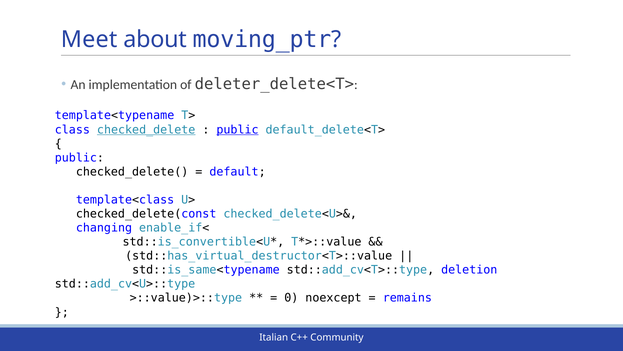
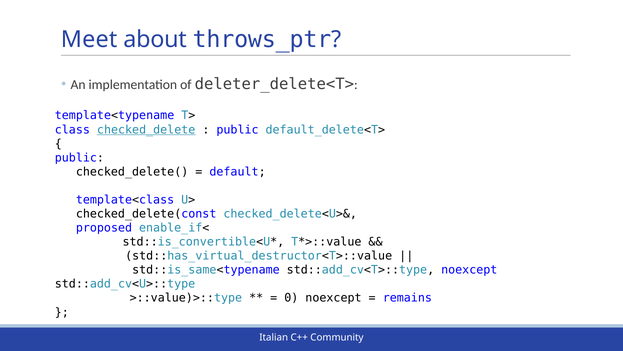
moving_ptr: moving_ptr -> throws_ptr
public at (238, 129) underline: present -> none
changing: changing -> proposed
std::add_cv<T>::type deletion: deletion -> noexcept
